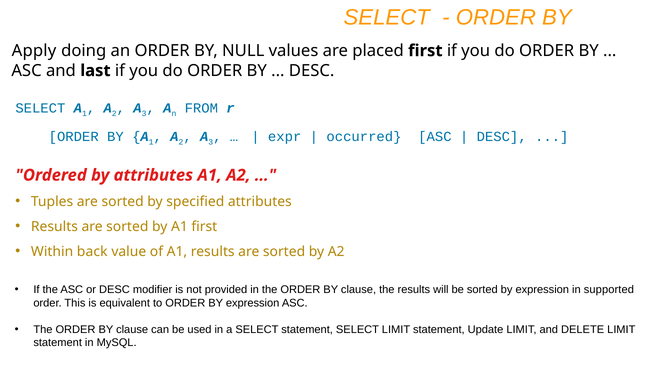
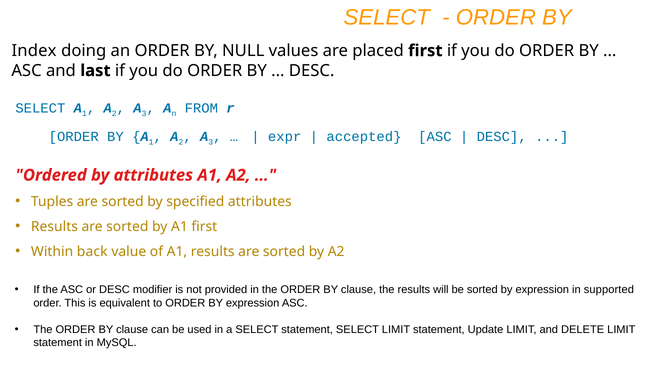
Apply: Apply -> Index
occurred: occurred -> accepted
